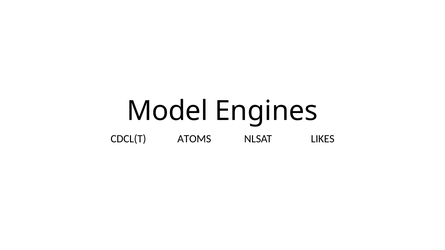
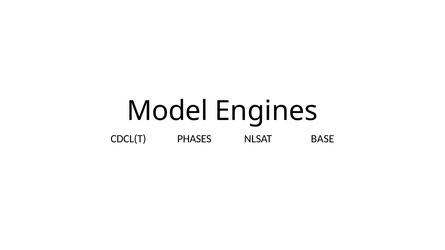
ATOMS: ATOMS -> PHASES
LIKES: LIKES -> BASE
